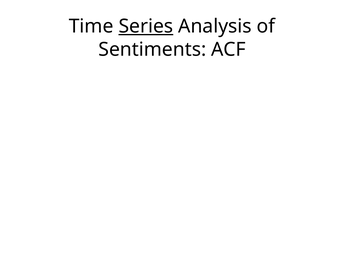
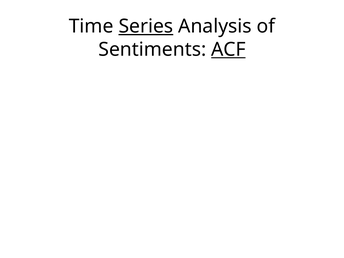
ACF underline: none -> present
